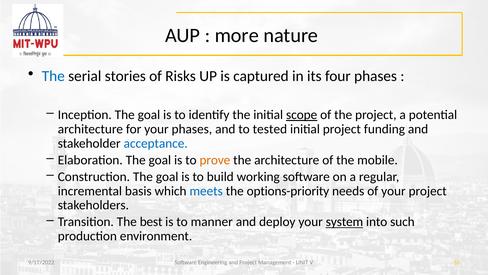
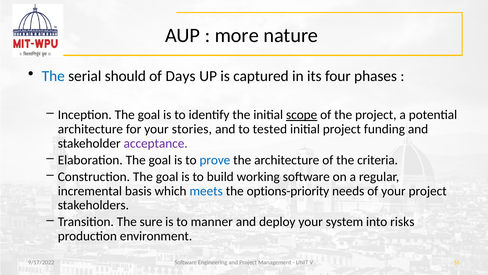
stories: stories -> should
Risks: Risks -> Days
your phases: phases -> stories
acceptance colour: blue -> purple
prove colour: orange -> blue
mobile: mobile -> criteria
best: best -> sure
system underline: present -> none
such: such -> risks
